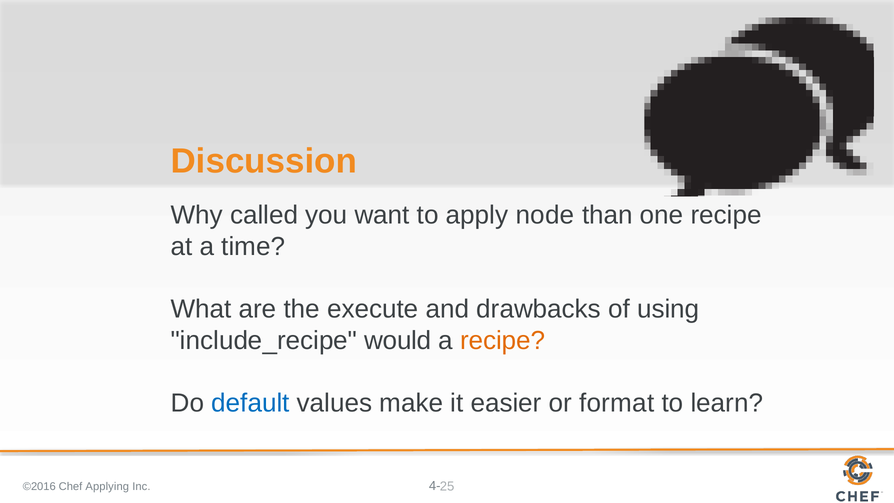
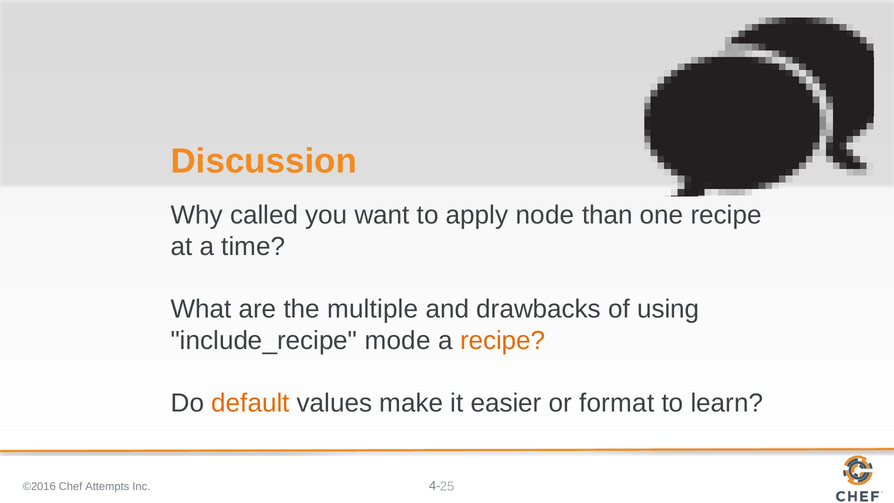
execute: execute -> multiple
would: would -> mode
default colour: blue -> orange
Applying: Applying -> Attempts
